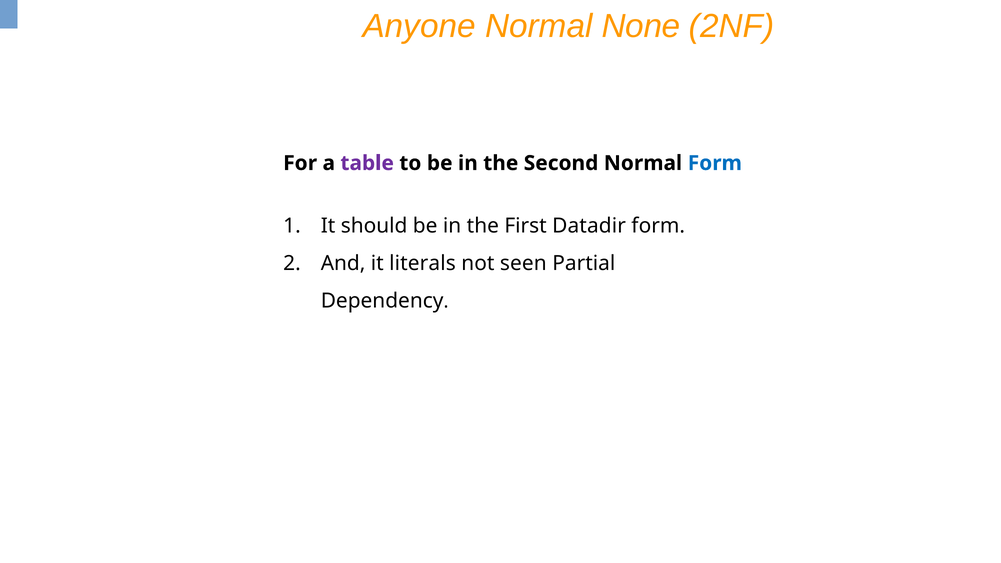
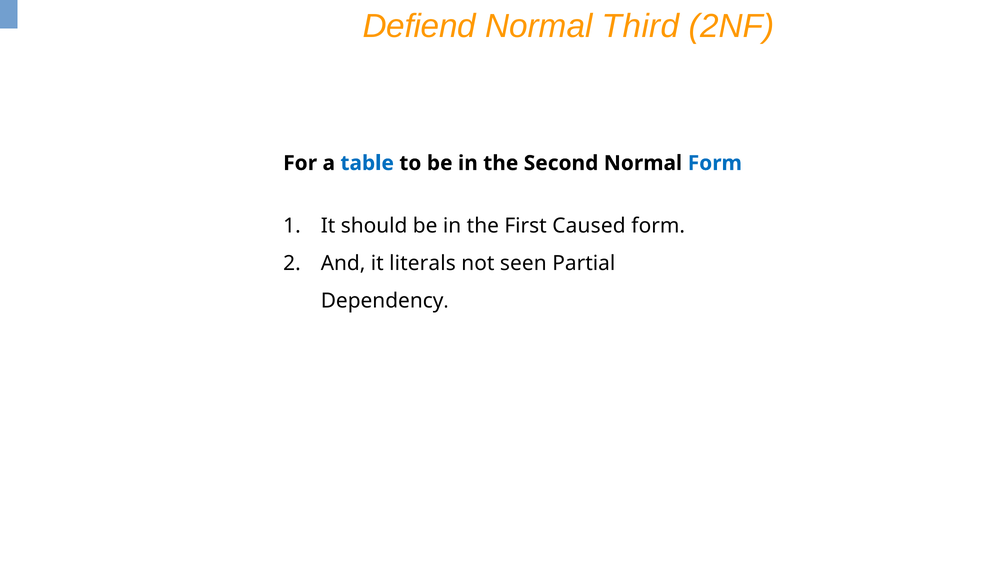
Anyone: Anyone -> Defiend
None: None -> Third
table colour: purple -> blue
Datadir: Datadir -> Caused
